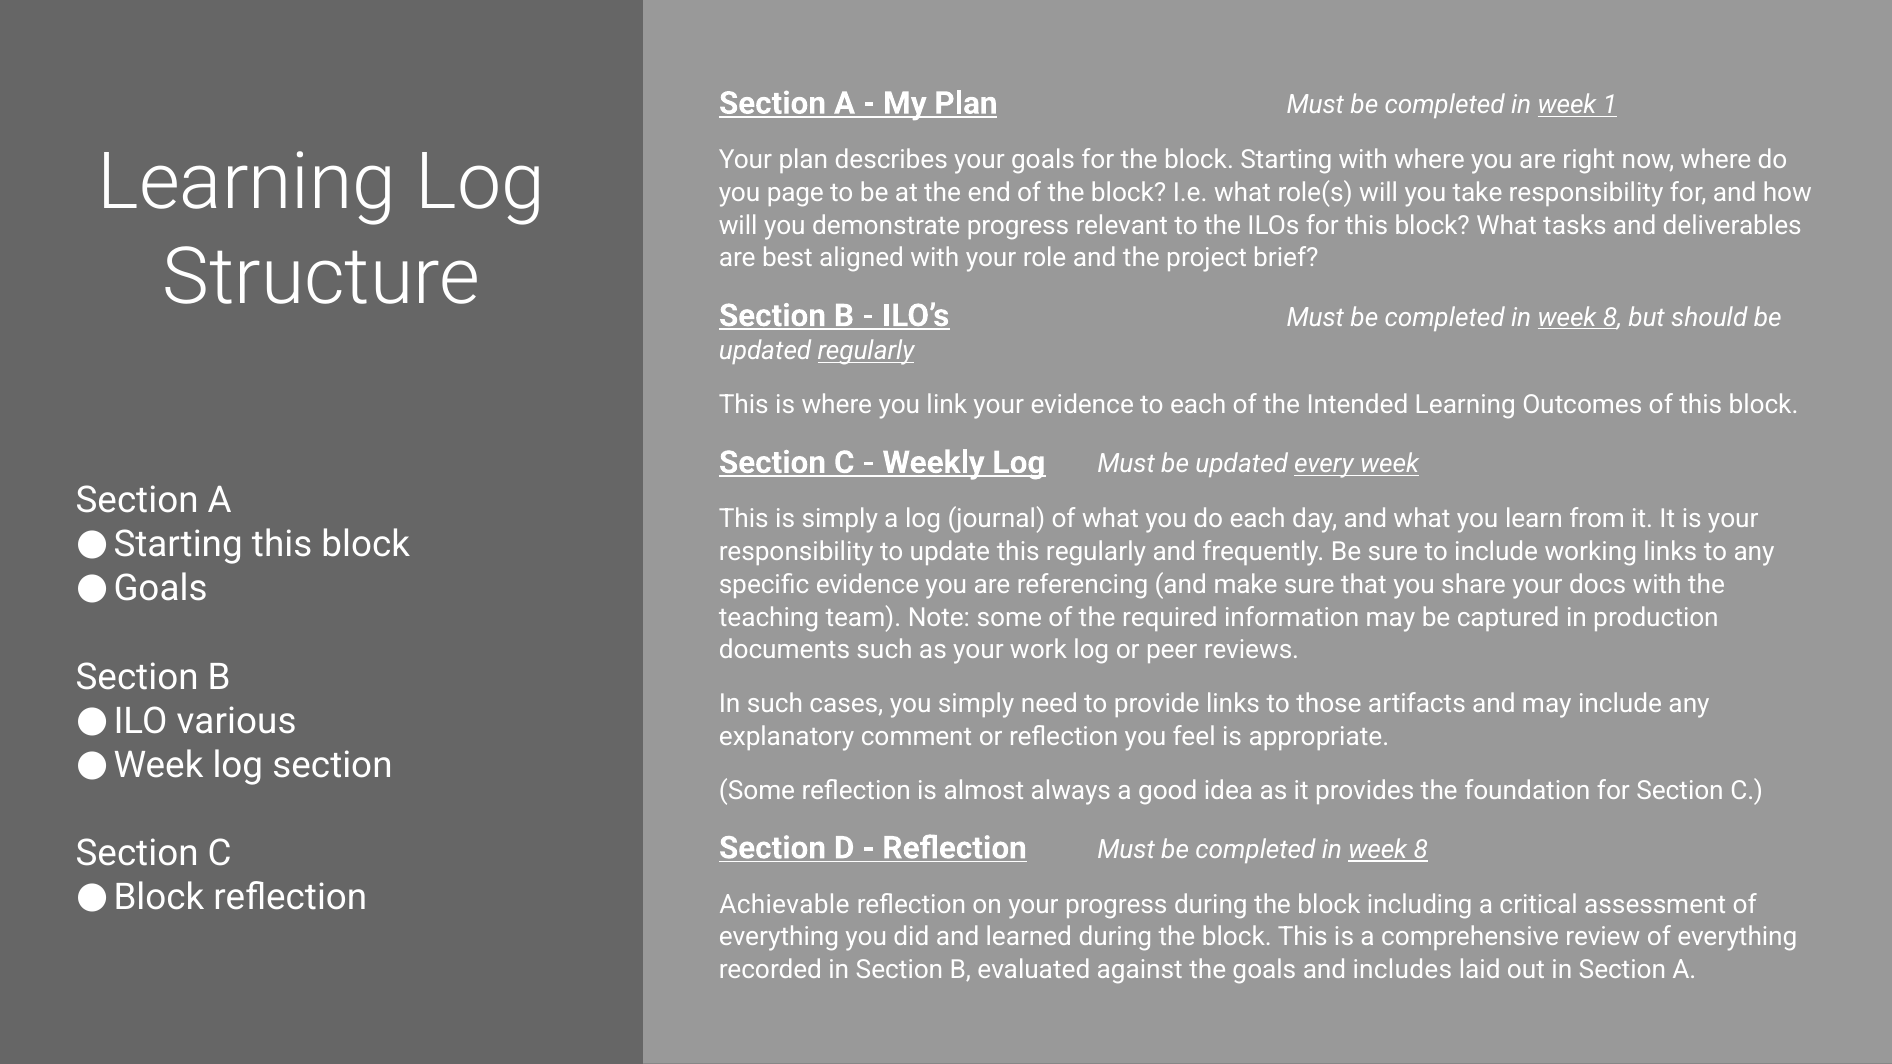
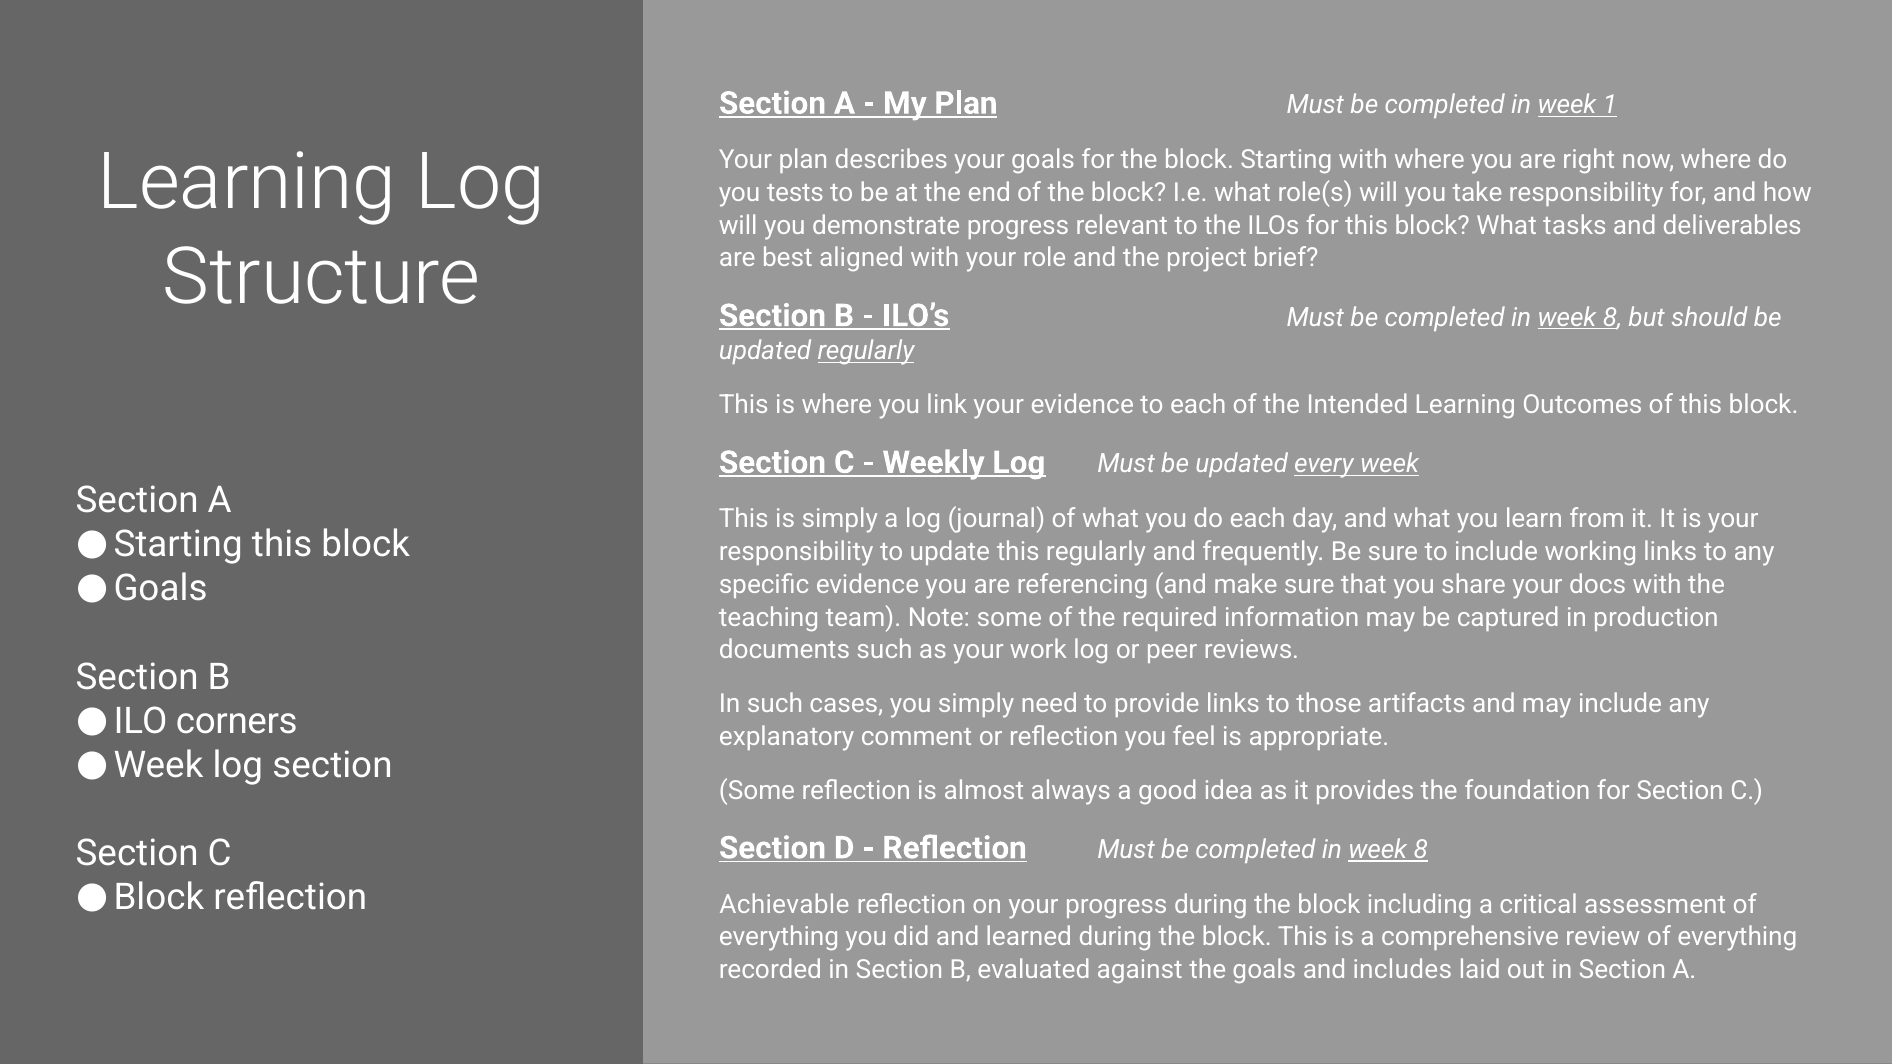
page: page -> tests
various: various -> corners
